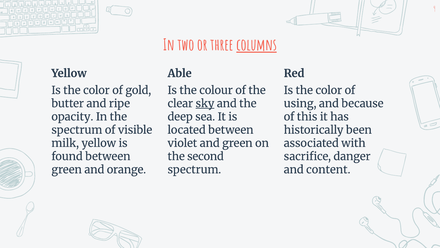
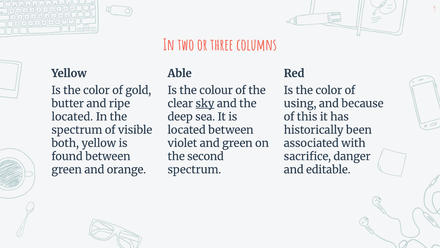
columns underline: present -> none
opacity at (72, 117): opacity -> located
milk: milk -> both
content: content -> editable
